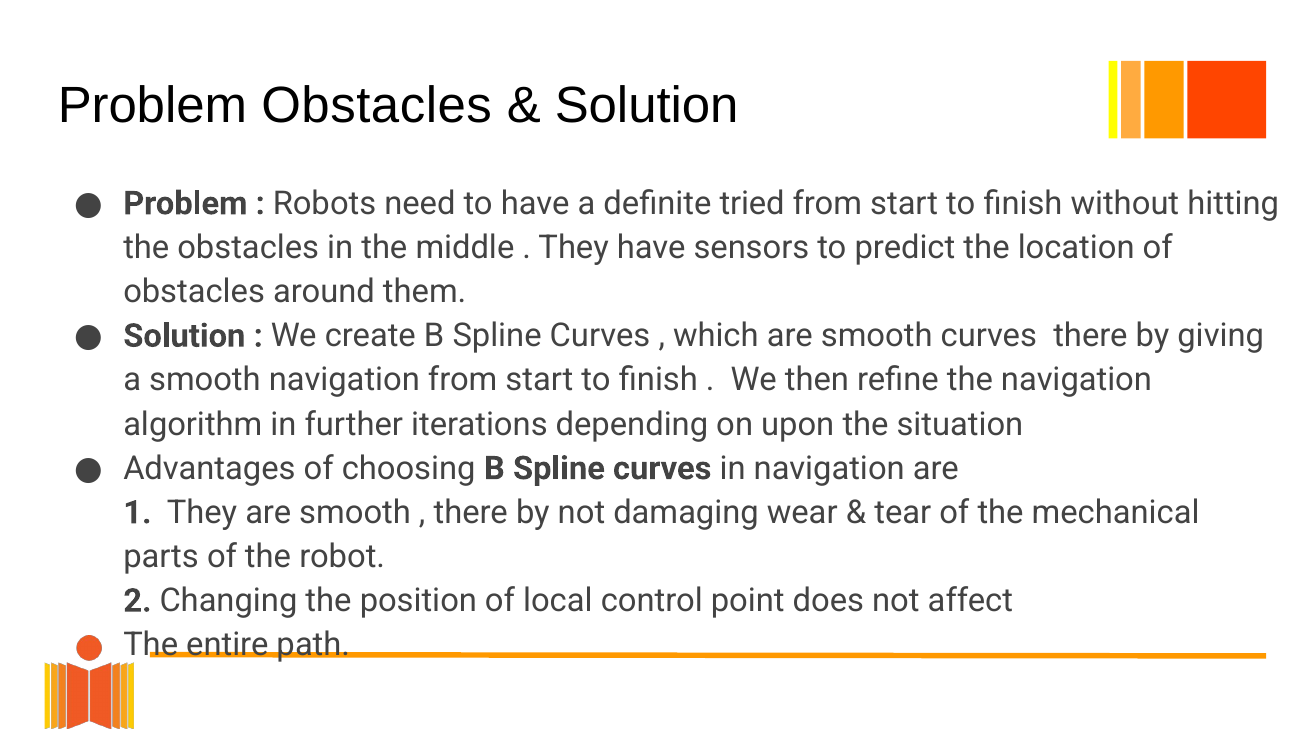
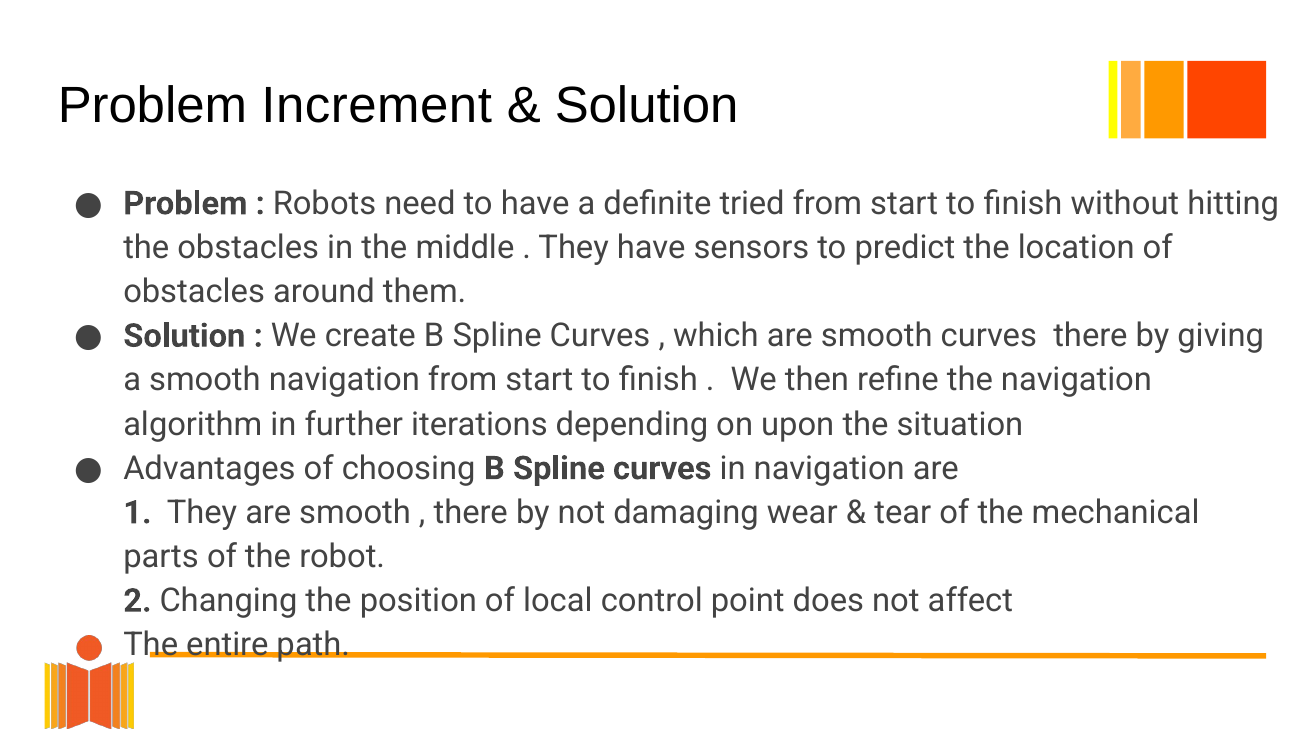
Problem Obstacles: Obstacles -> Increment
